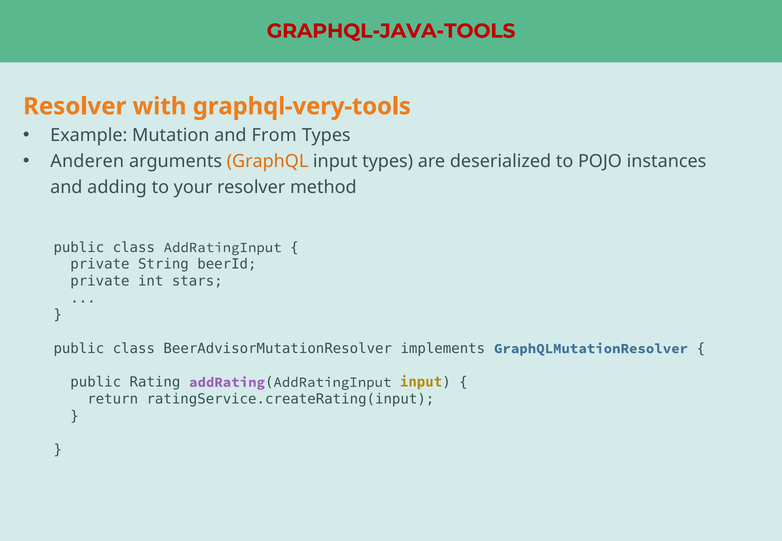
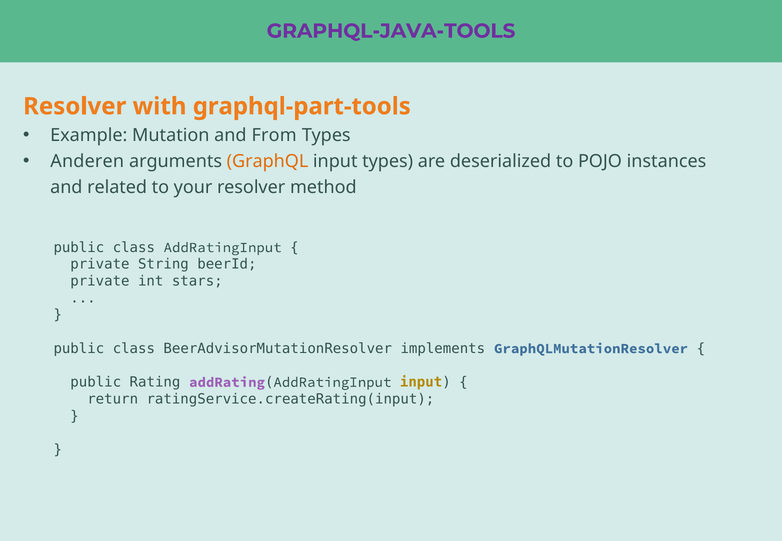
GRAPHQL-JAVA-TOOLS colour: red -> purple
graphql-very-tools: graphql-very-tools -> graphql-part-tools
adding: adding -> related
